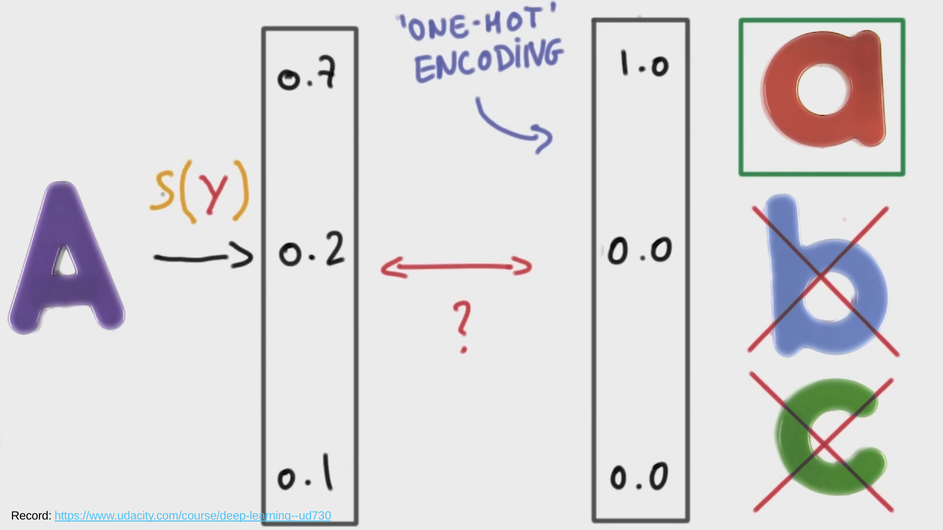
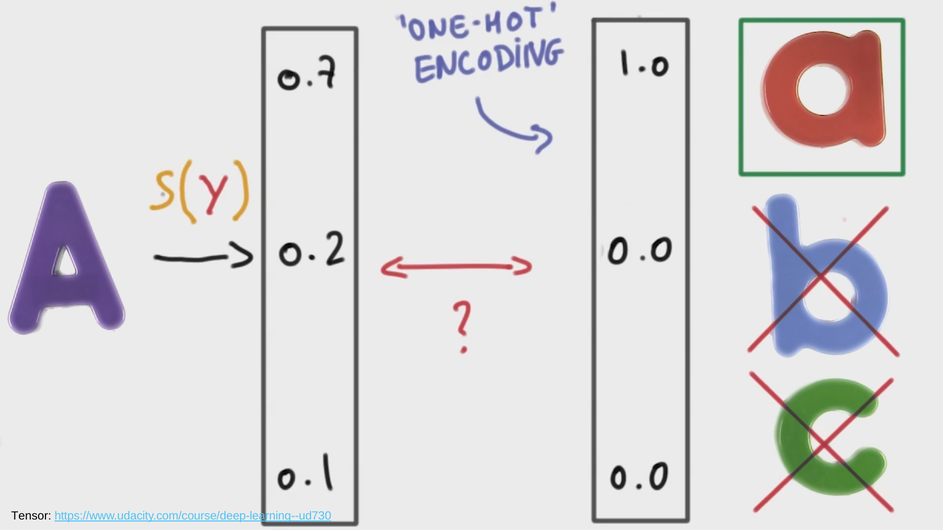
Record: Record -> Tensor
